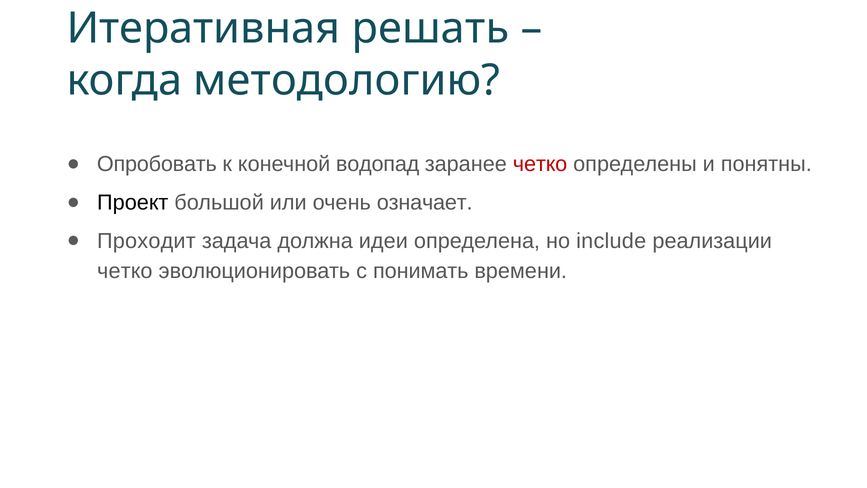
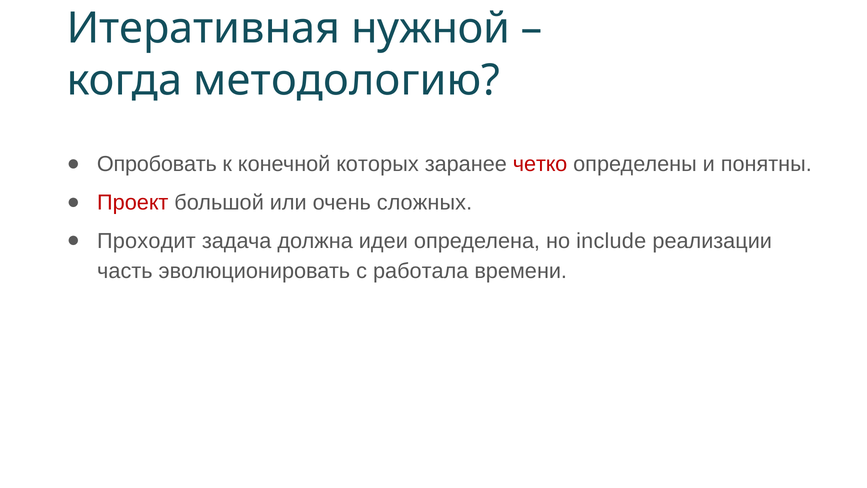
решать: решать -> нужной
водопад: водопад -> которых
Проект colour: black -> red
означает: означает -> сложных
четко at (125, 271): четко -> часть
понимать: понимать -> работала
